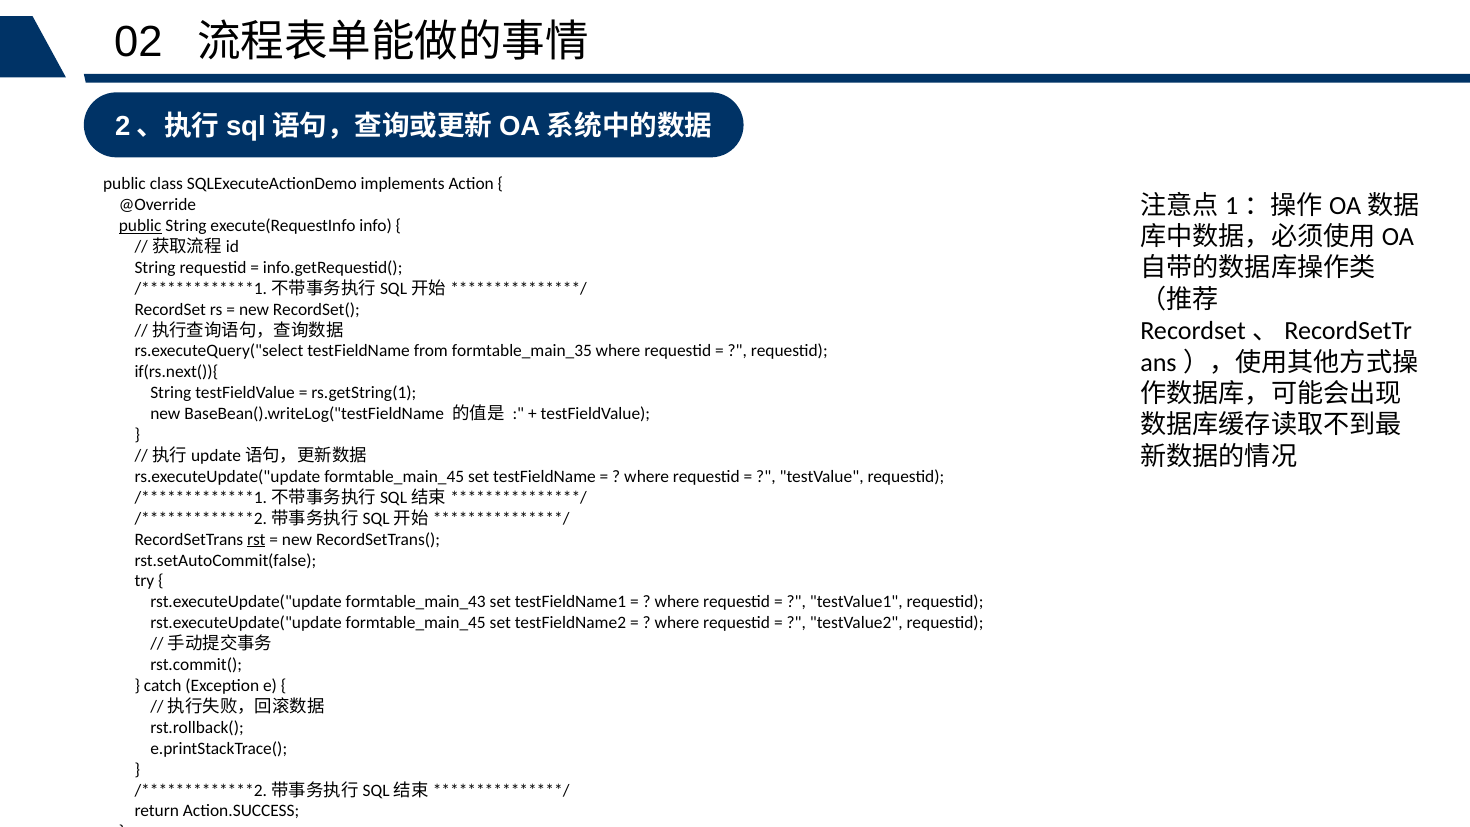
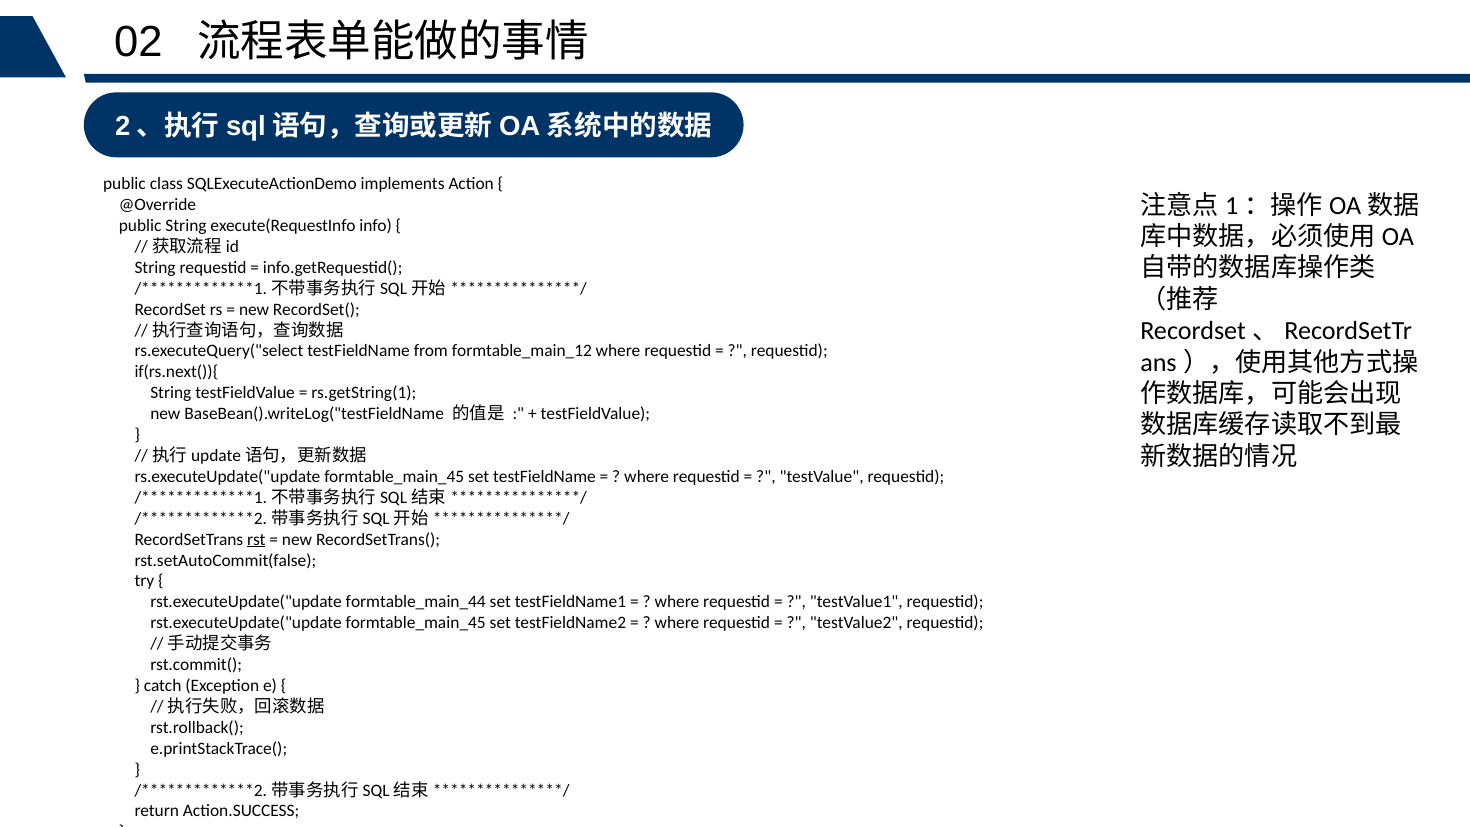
public at (140, 226) underline: present -> none
formtable_main_35: formtable_main_35 -> formtable_main_12
formtable_main_43: formtable_main_43 -> formtable_main_44
